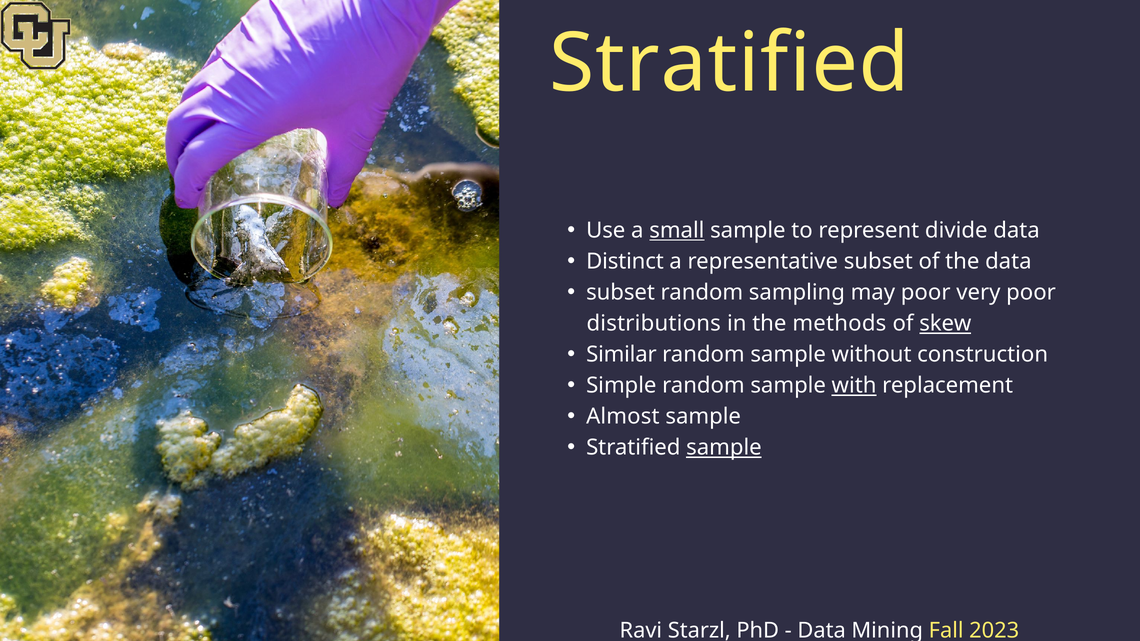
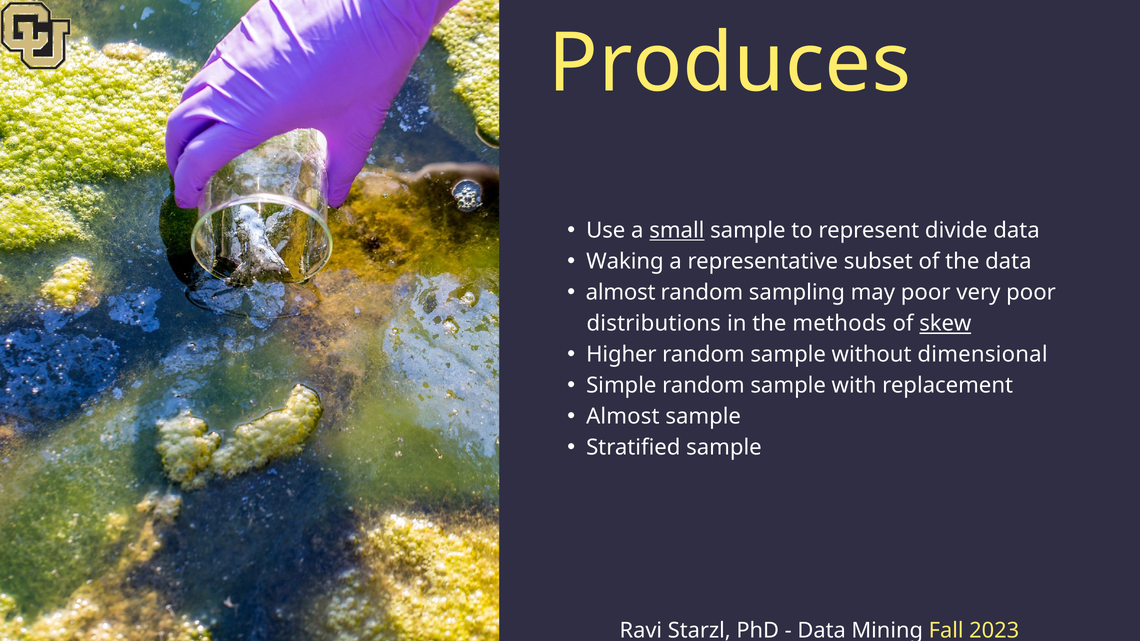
Stratified at (729, 64): Stratified -> Produces
Distinct: Distinct -> Waking
subset at (621, 293): subset -> almost
Similar: Similar -> Higher
construction: construction -> dimensional
with underline: present -> none
sample at (724, 448) underline: present -> none
